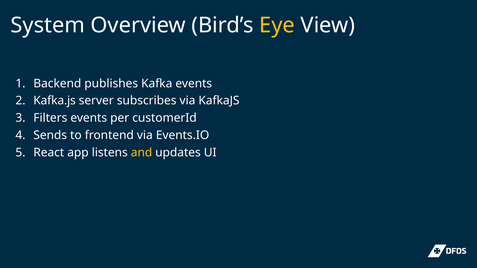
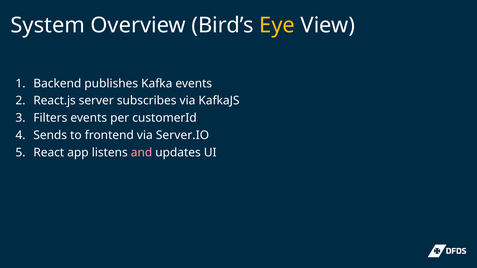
Kafka.js: Kafka.js -> React.js
Events.IO: Events.IO -> Server.IO
and colour: yellow -> pink
